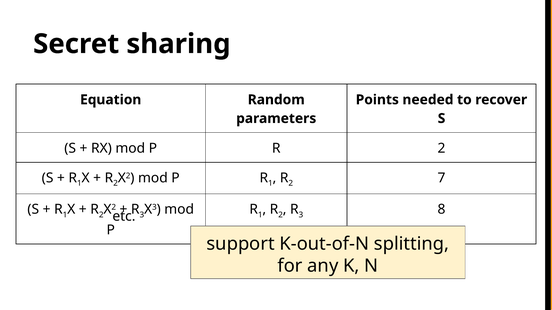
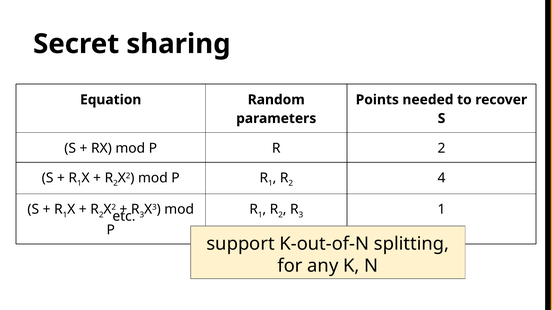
7: 7 -> 4
3 8: 8 -> 1
